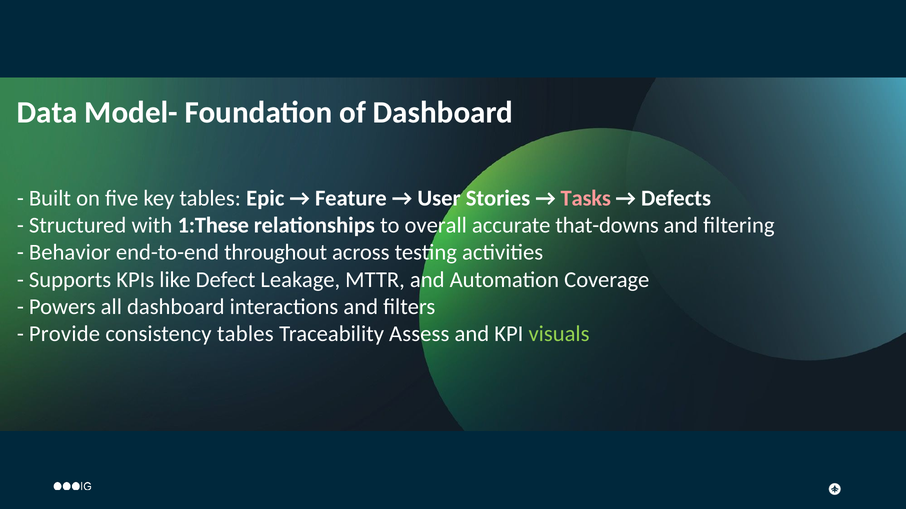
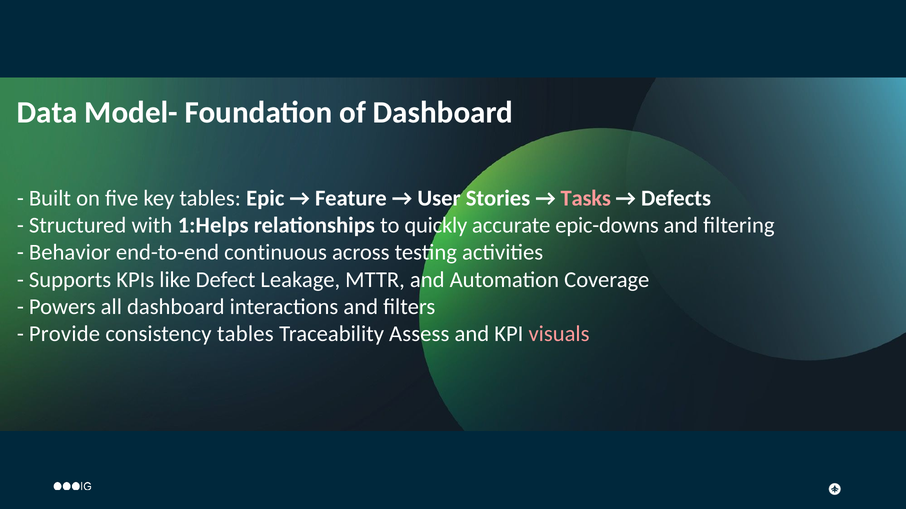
1:These: 1:These -> 1:Helps
overall: overall -> quickly
that-downs: that-downs -> epic-downs
throughout: throughout -> continuous
visuals colour: light green -> pink
